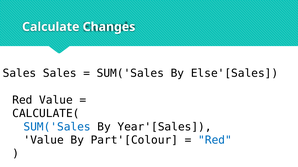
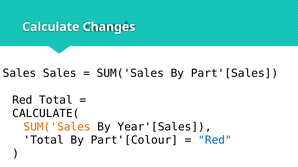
Else'[Sales: Else'[Sales -> Part'[Sales
Red Value: Value -> Total
SUM('Sales at (57, 127) colour: blue -> orange
Value at (44, 141): Value -> Total
